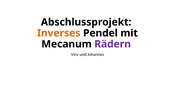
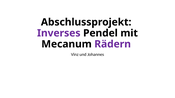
Inverses colour: orange -> purple
